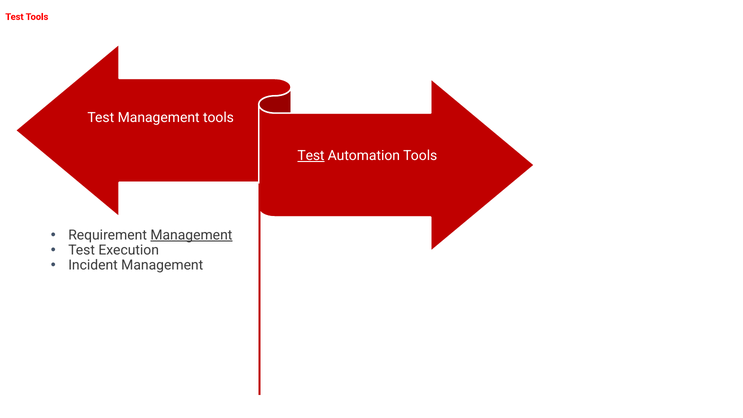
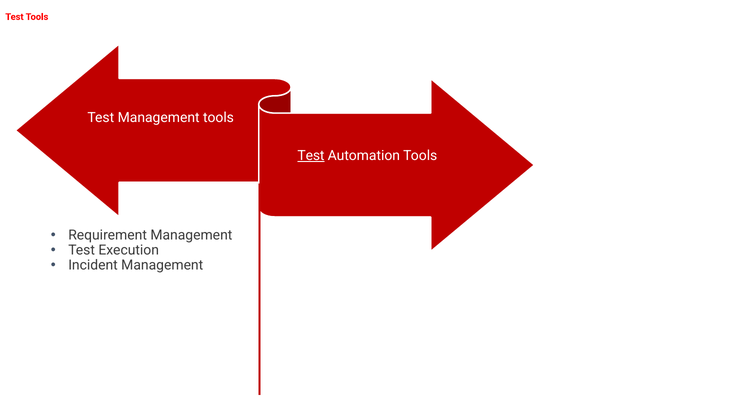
Management at (191, 235) underline: present -> none
